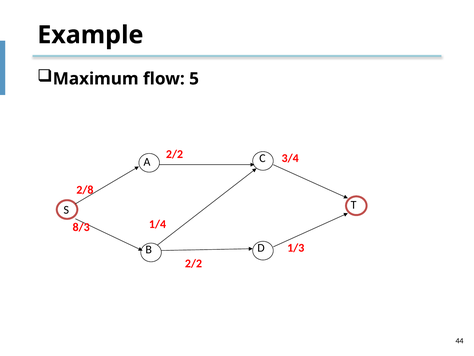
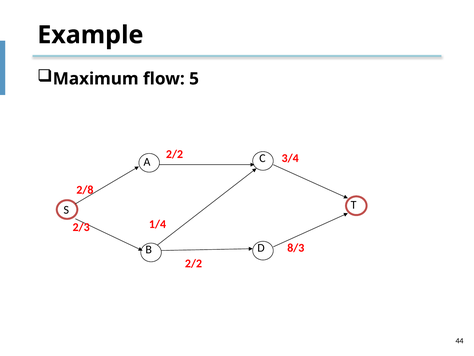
8/3: 8/3 -> 2/3
1/3: 1/3 -> 8/3
